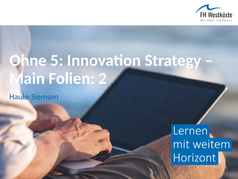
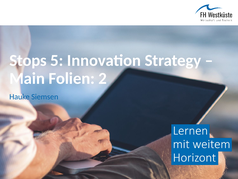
Ohne: Ohne -> Stops
